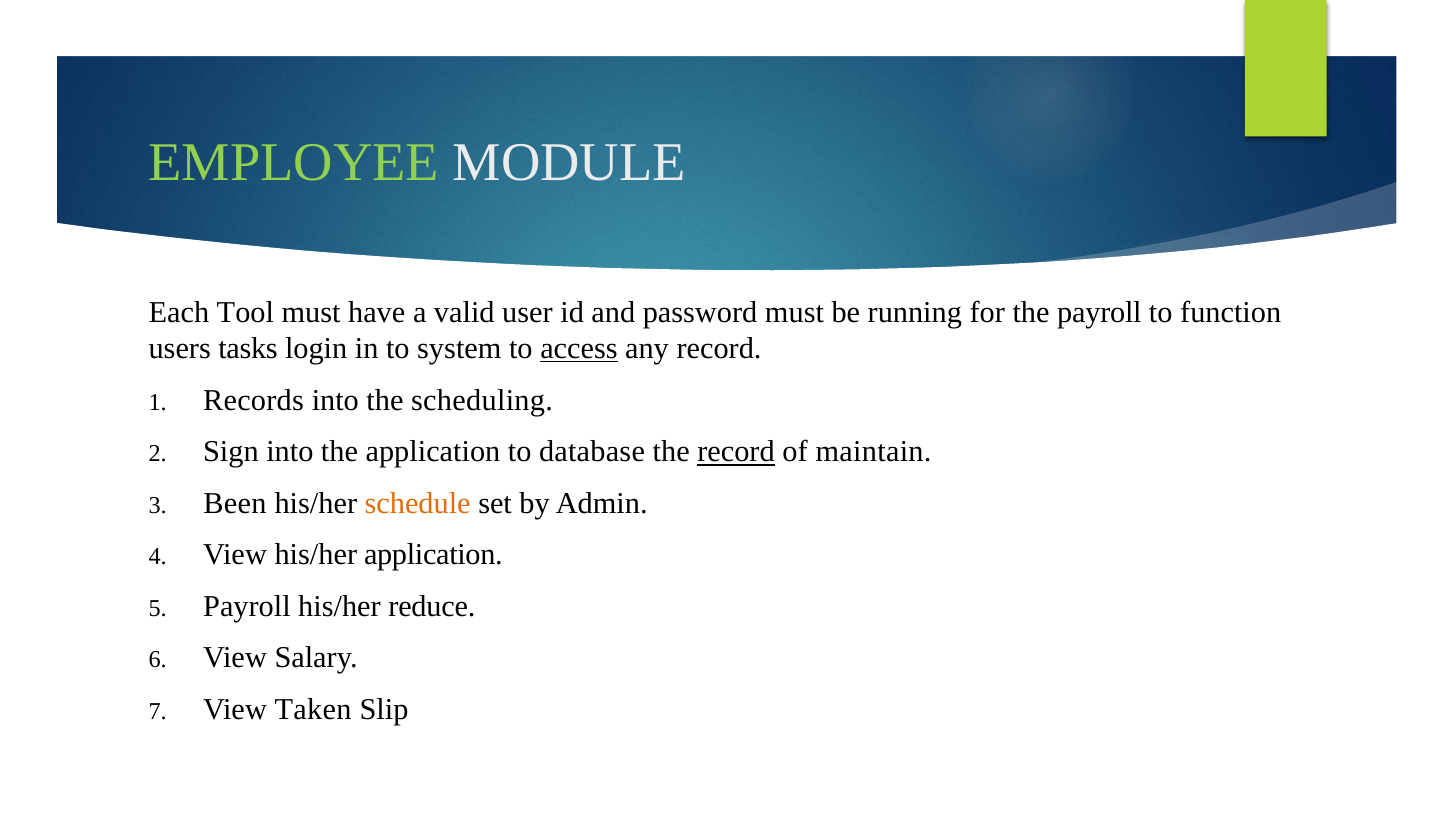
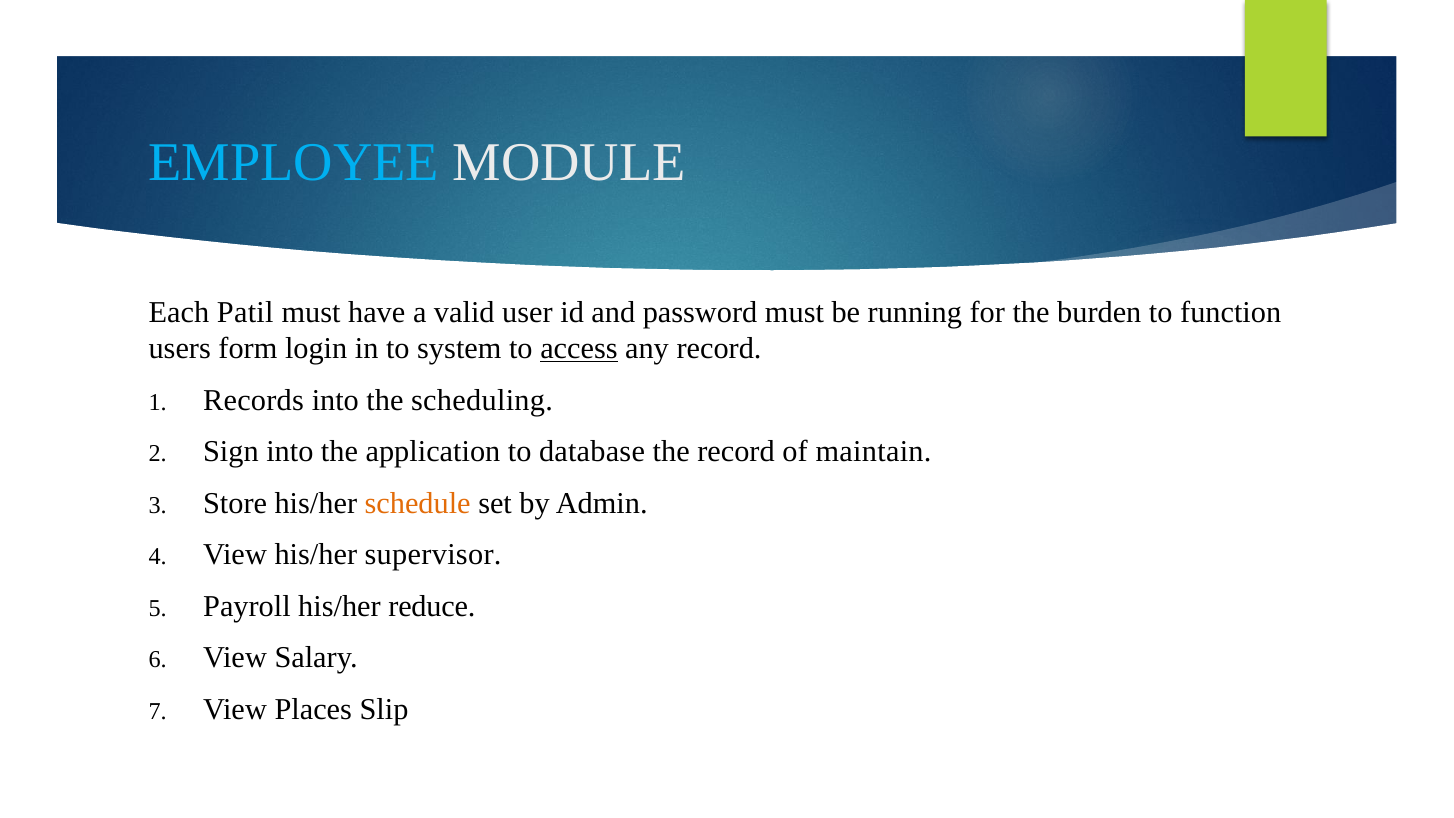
EMPLOYEE colour: light green -> light blue
Tool: Tool -> Patil
the payroll: payroll -> burden
tasks: tasks -> form
record at (736, 452) underline: present -> none
Been: Been -> Store
his/her application: application -> supervisor
Taken: Taken -> Places
